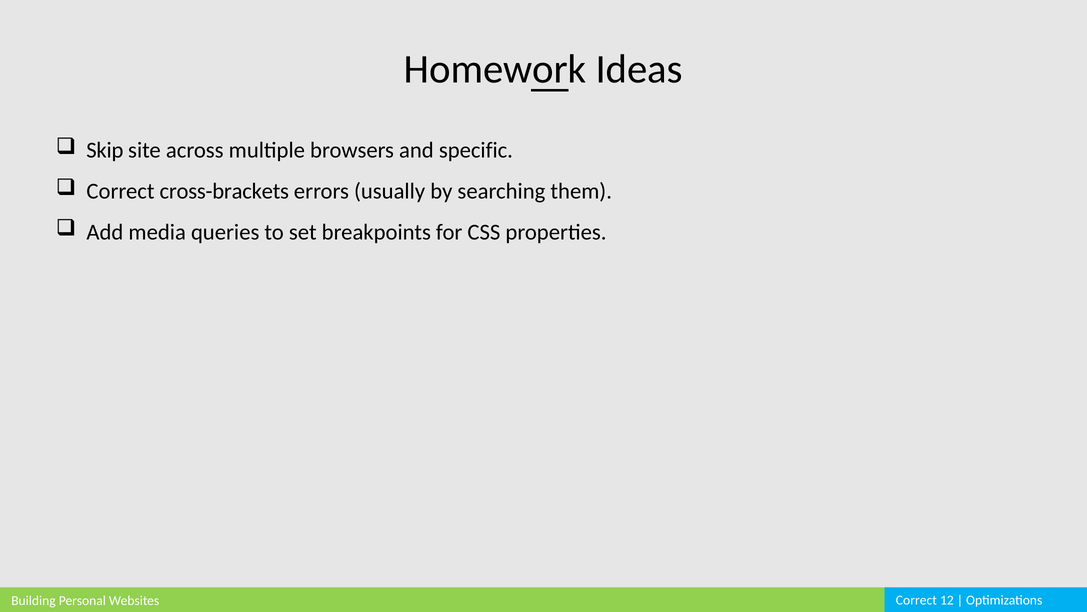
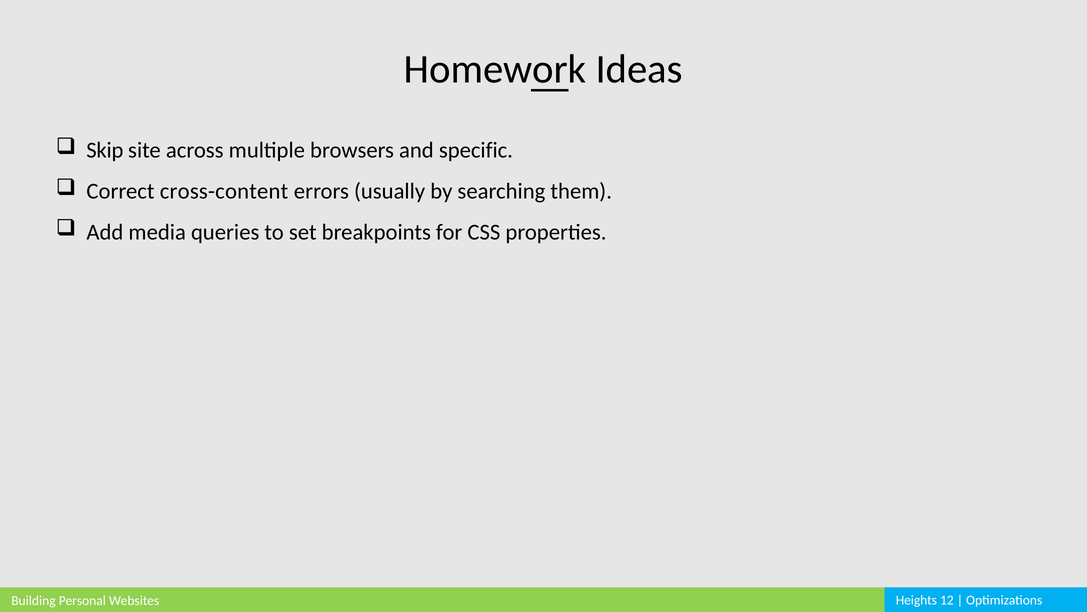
cross-brackets: cross-brackets -> cross-content
Websites Correct: Correct -> Heights
